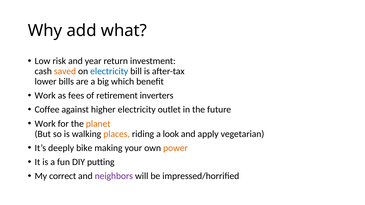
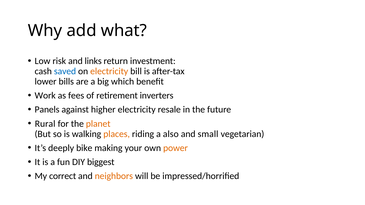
year: year -> links
saved colour: orange -> blue
electricity at (109, 71) colour: blue -> orange
Coffee: Coffee -> Panels
outlet: outlet -> resale
Work at (45, 124): Work -> Rural
look: look -> also
apply: apply -> small
putting: putting -> biggest
neighbors colour: purple -> orange
